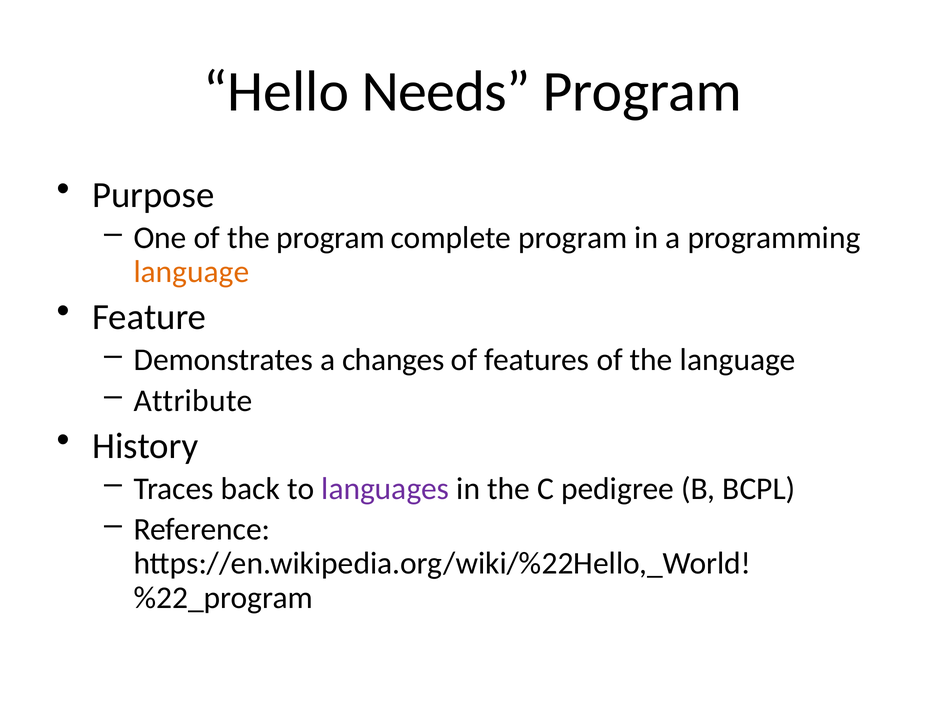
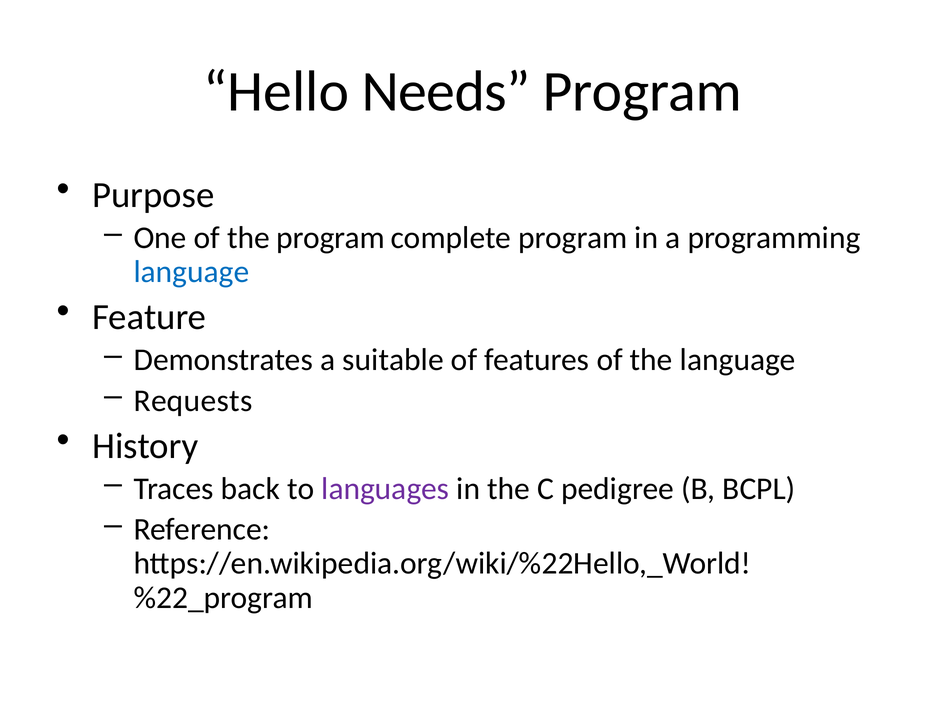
language at (191, 272) colour: orange -> blue
changes: changes -> suitable
Attribute: Attribute -> Requests
